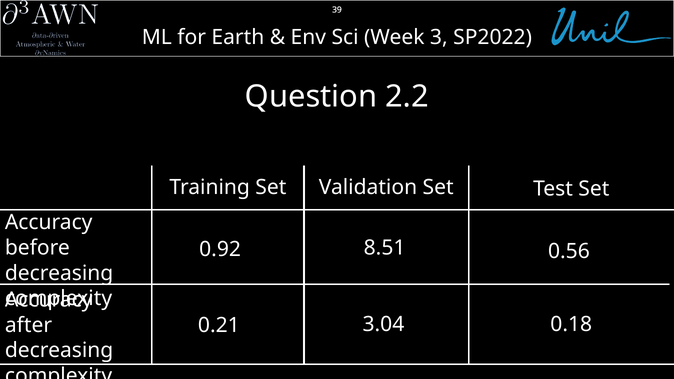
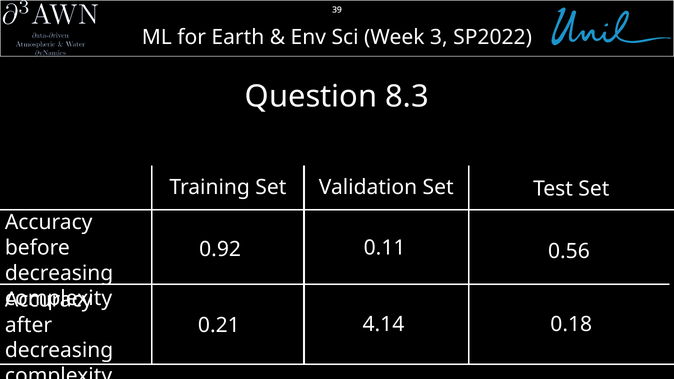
2.2: 2.2 -> 8.3
8.51: 8.51 -> 0.11
3.04: 3.04 -> 4.14
